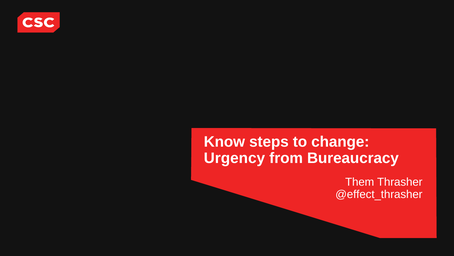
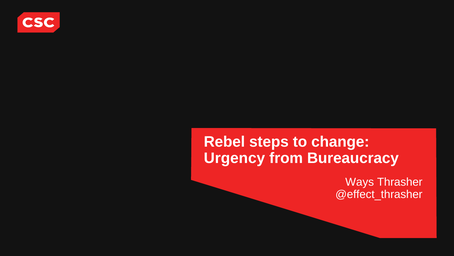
Know: Know -> Rebel
Them: Them -> Ways
